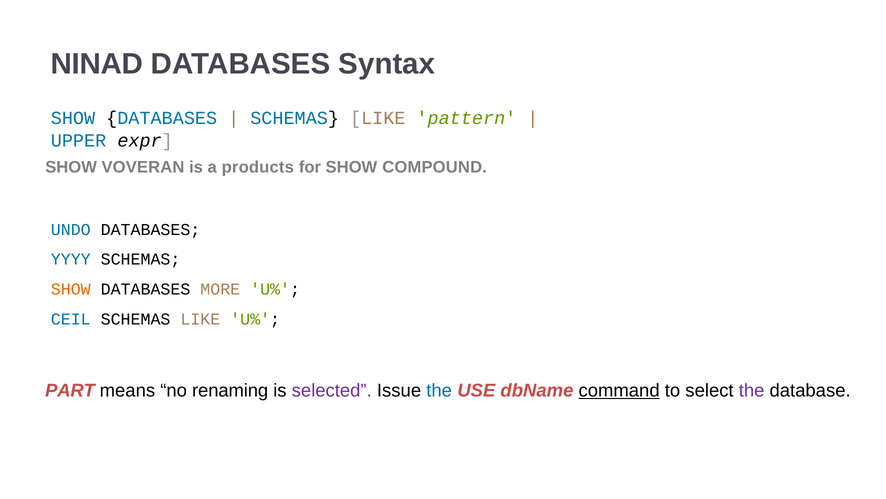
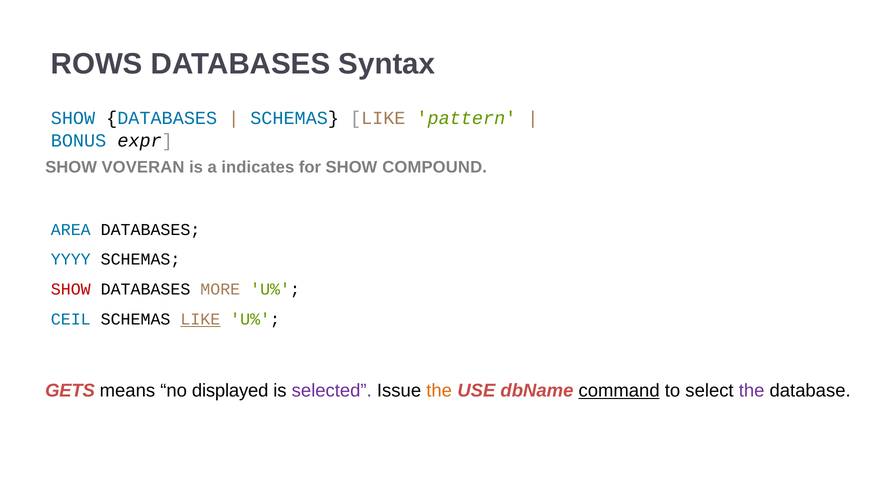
NINAD: NINAD -> ROWS
UPPER: UPPER -> BONUS
products: products -> indicates
UNDO: UNDO -> AREA
SHOW at (71, 289) colour: orange -> red
LIKE at (200, 319) underline: none -> present
PART: PART -> GETS
renaming: renaming -> displayed
the at (439, 390) colour: blue -> orange
